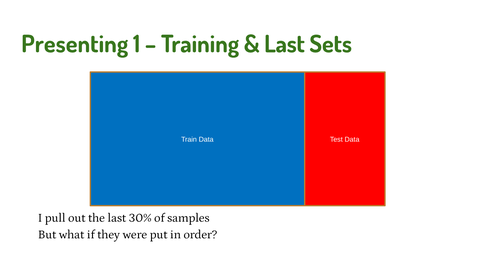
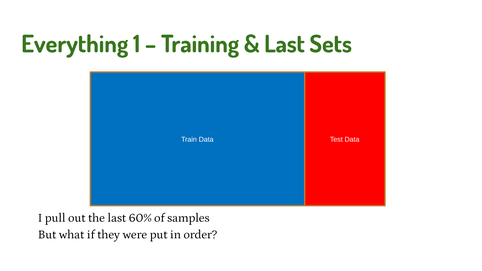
Presenting: Presenting -> Everything
30%: 30% -> 60%
